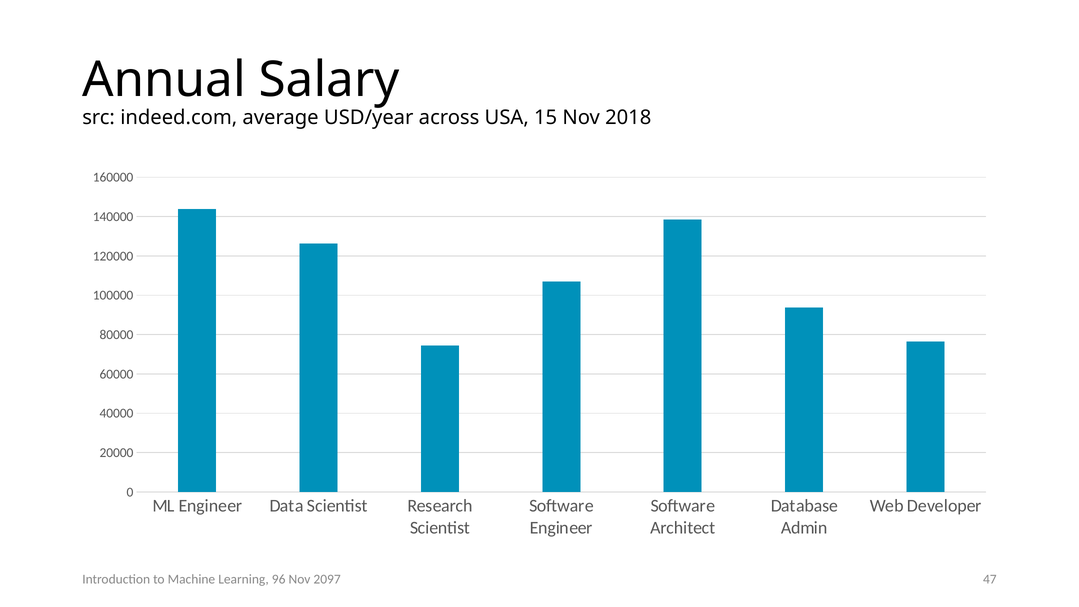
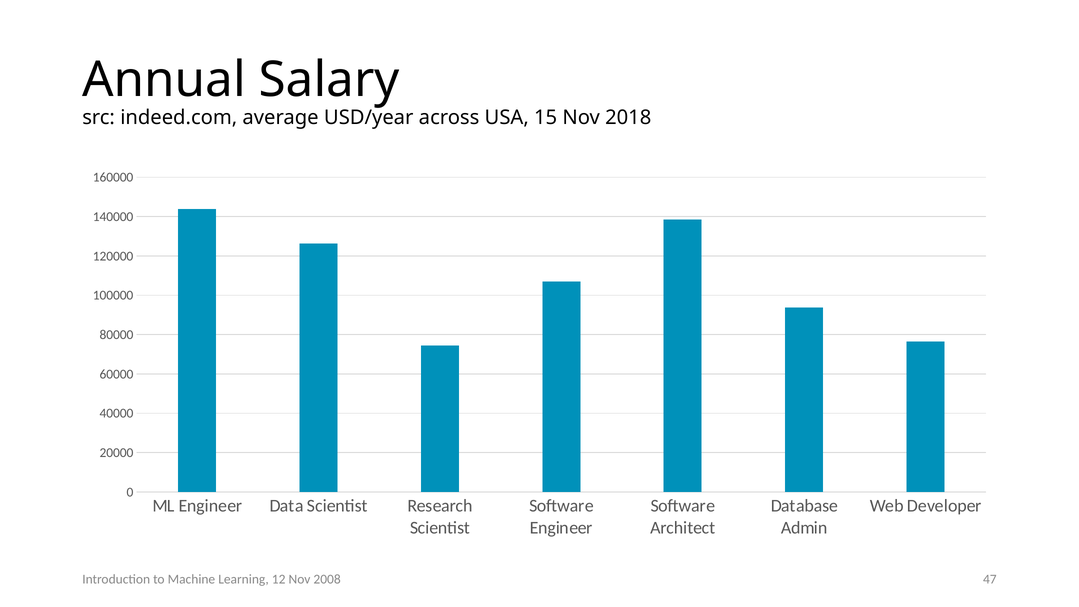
96: 96 -> 12
2097: 2097 -> 2008
